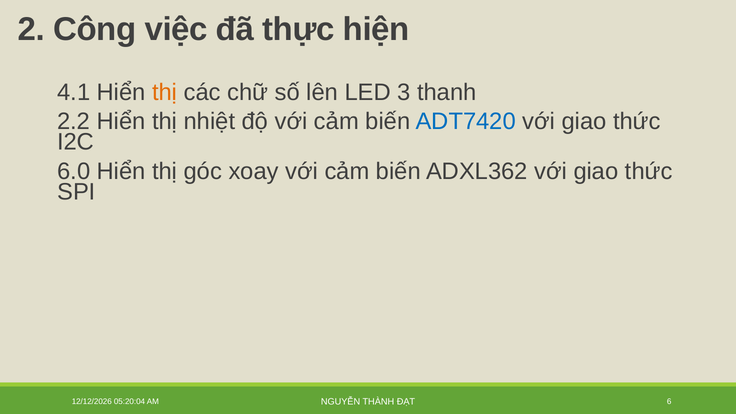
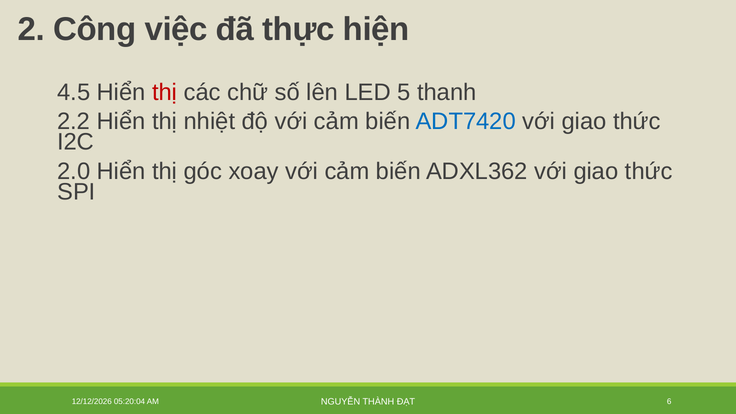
4.1: 4.1 -> 4.5
thị at (165, 92) colour: orange -> red
3: 3 -> 5
6.0: 6.0 -> 2.0
